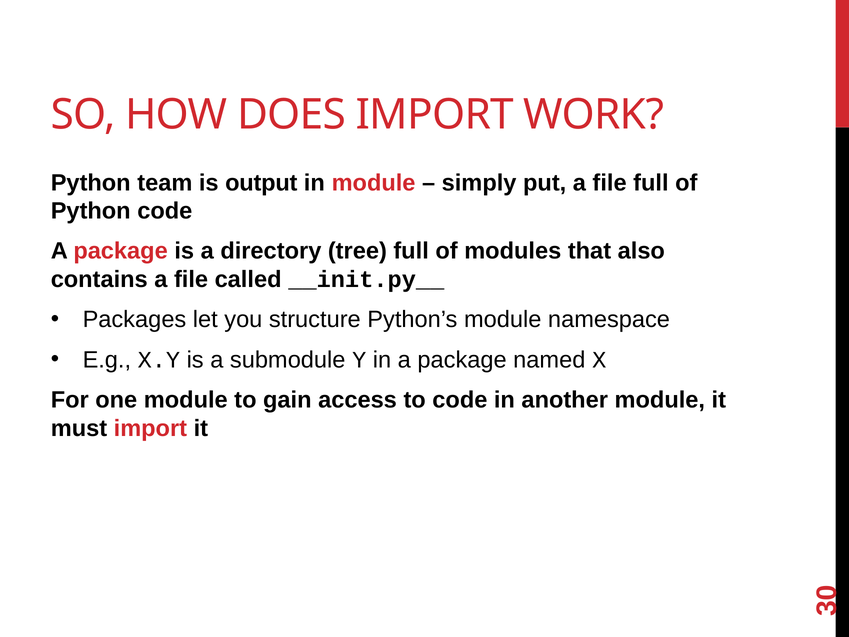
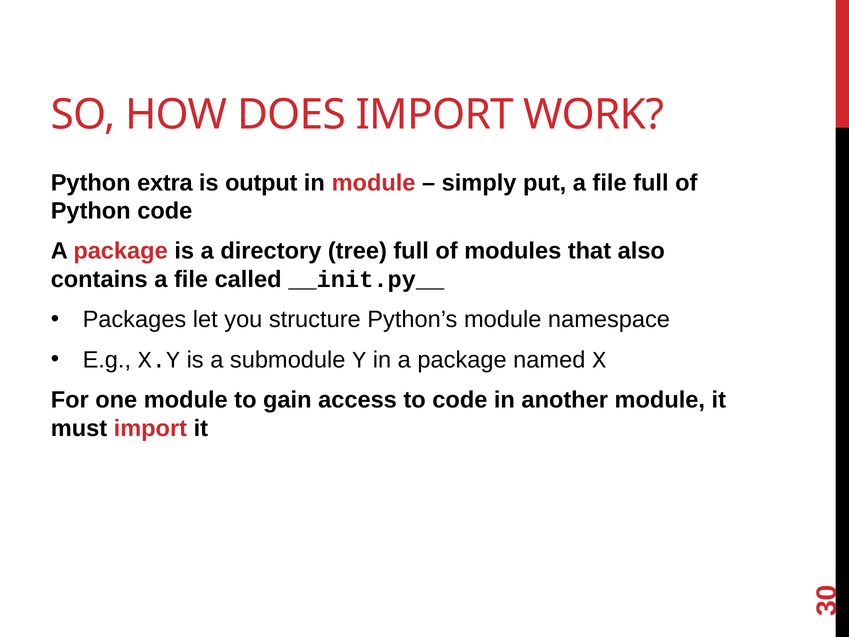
team: team -> extra
